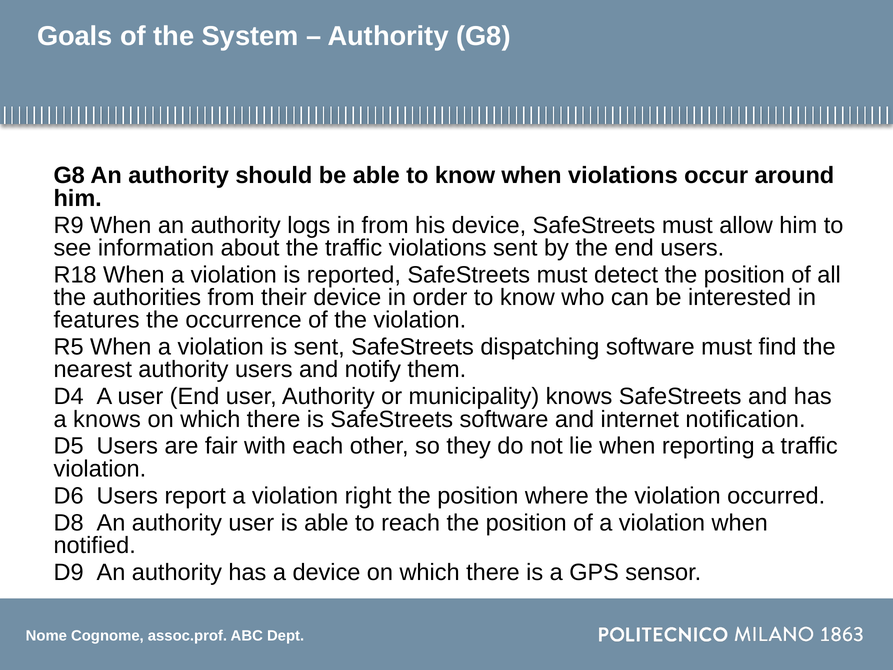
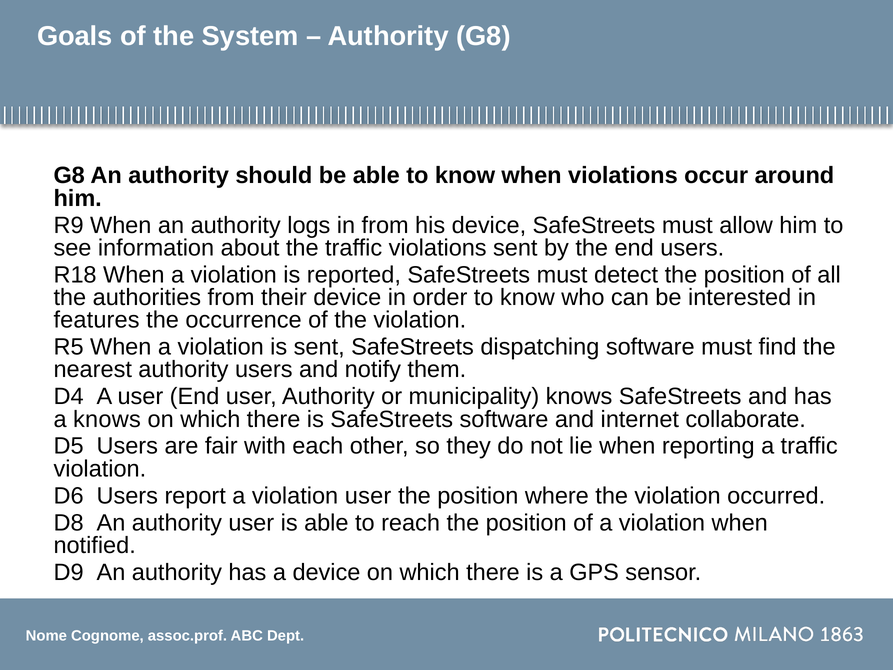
notification: notification -> collaborate
violation right: right -> user
